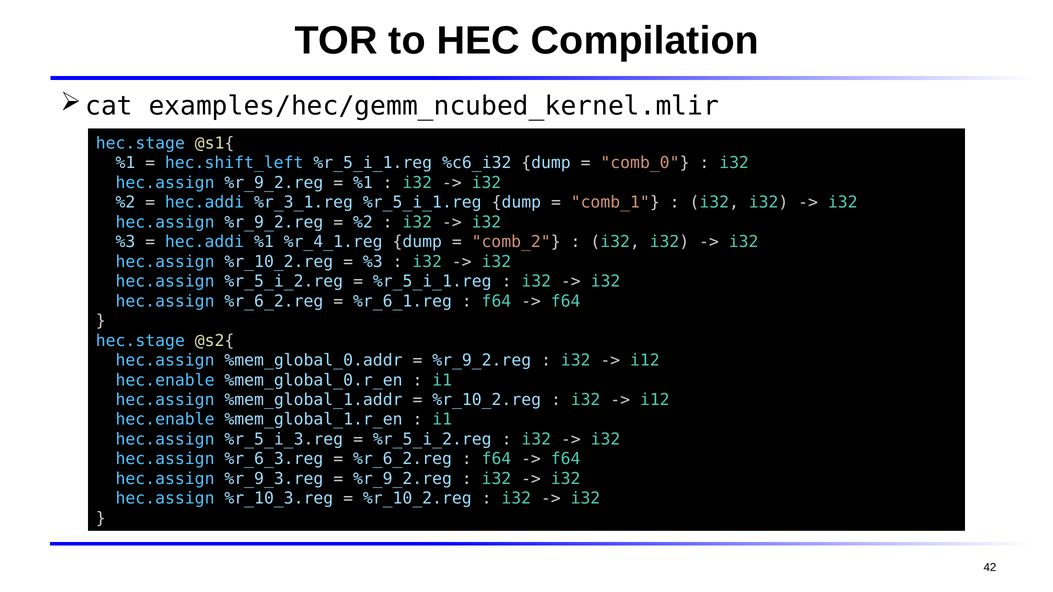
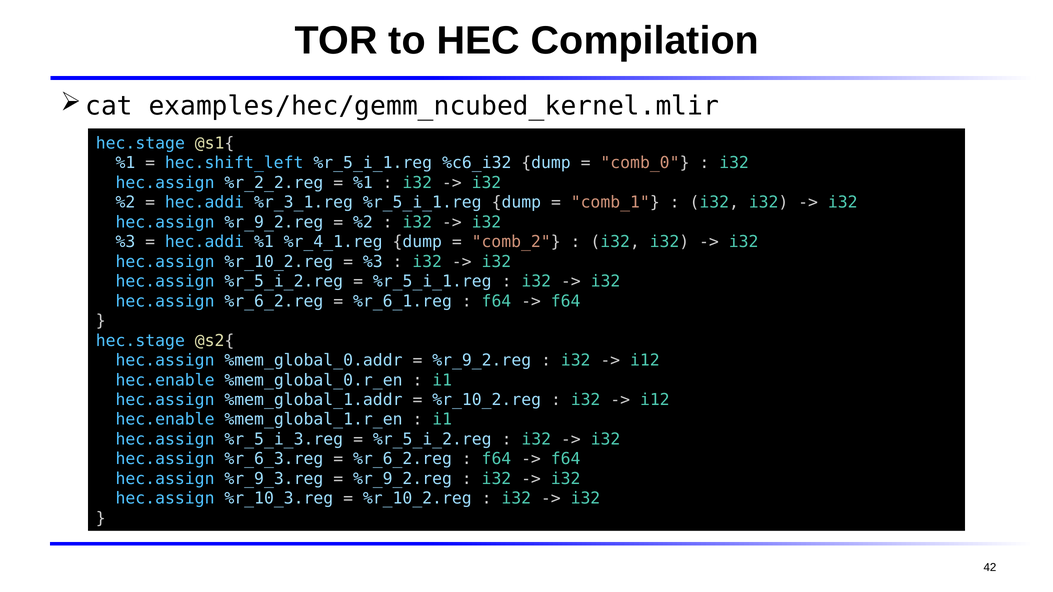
%r_9_2.reg at (274, 183): %r_9_2.reg -> %r_2_2.reg
